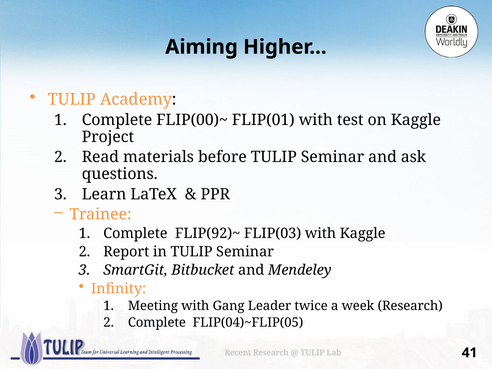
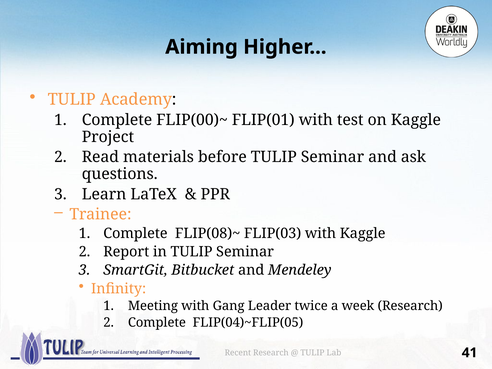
FLIP(92)~: FLIP(92)~ -> FLIP(08)~
